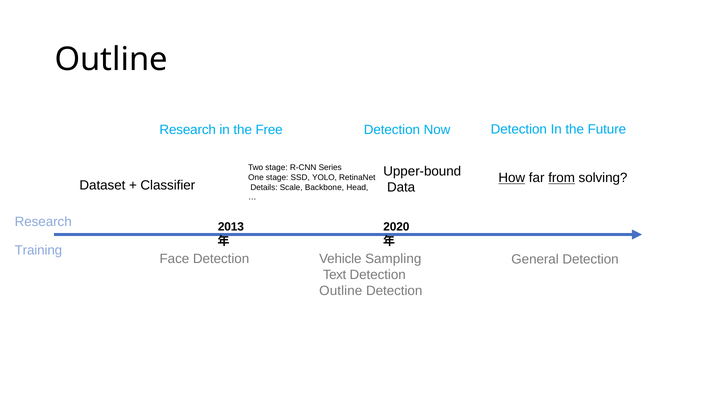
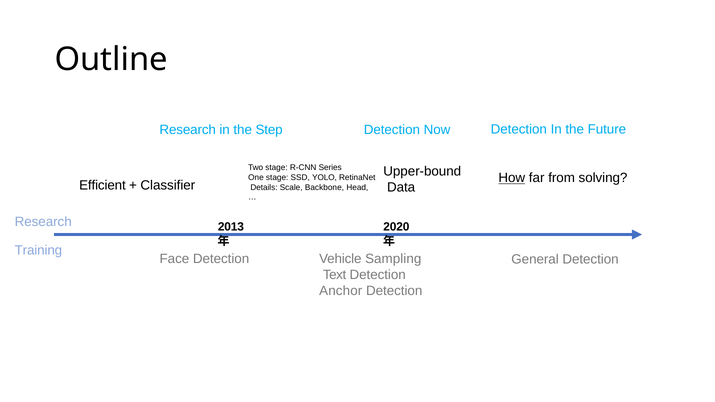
Free: Free -> Step
from underline: present -> none
Dataset: Dataset -> Efficient
Outline at (341, 291): Outline -> Anchor
